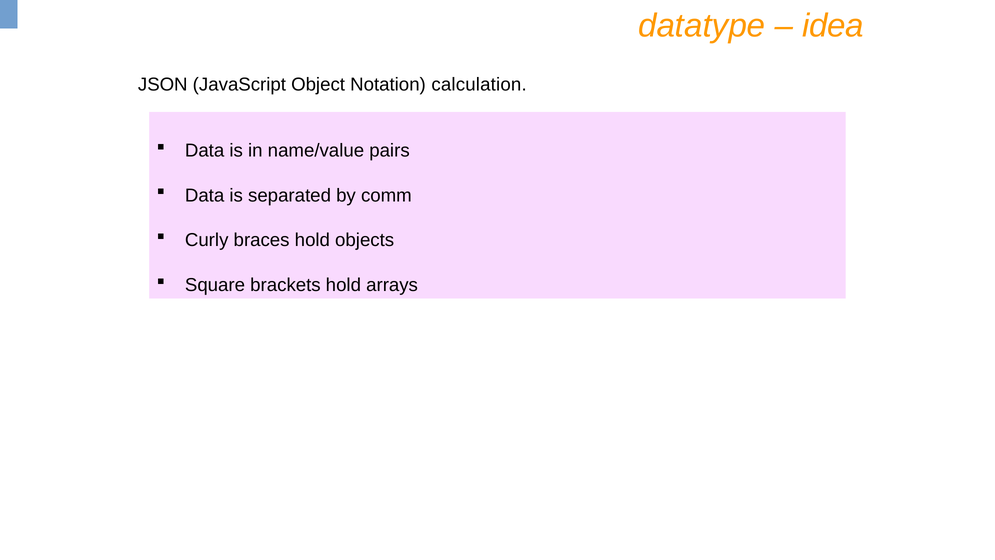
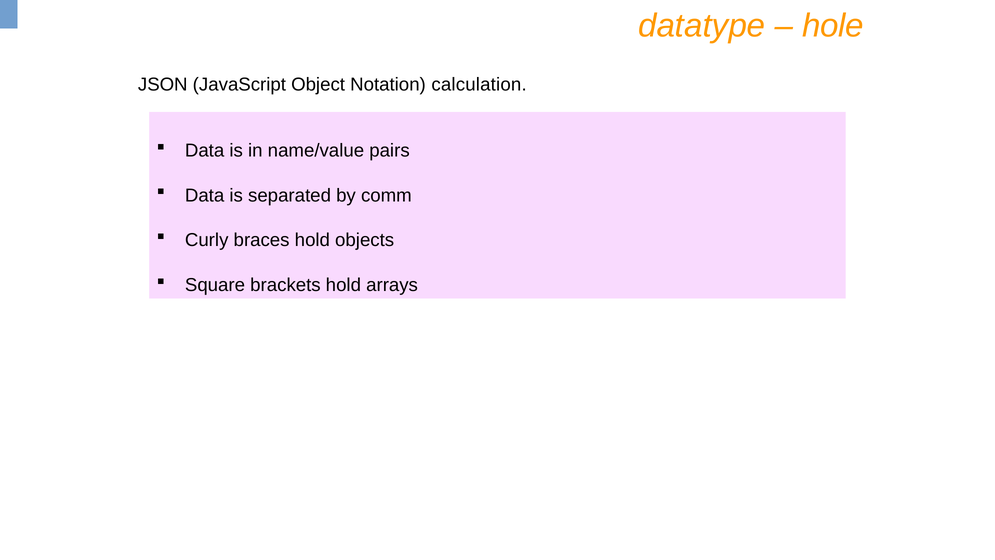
idea: idea -> hole
